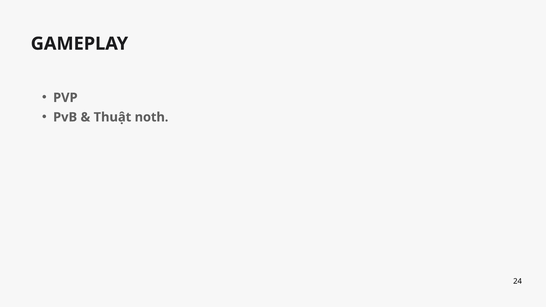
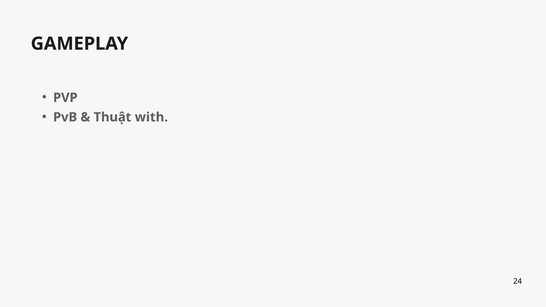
noth: noth -> with
